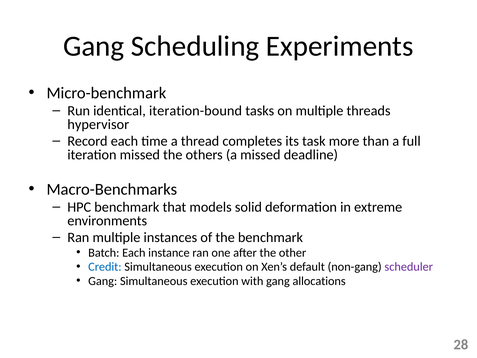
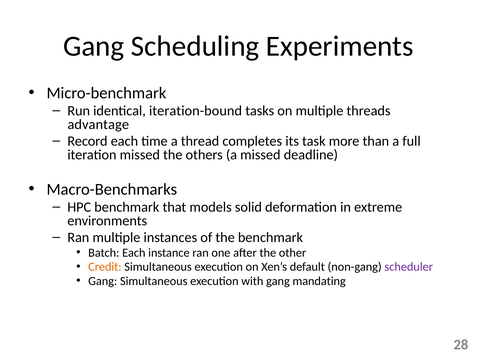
hypervisor: hypervisor -> advantage
Credit colour: blue -> orange
allocations: allocations -> mandating
